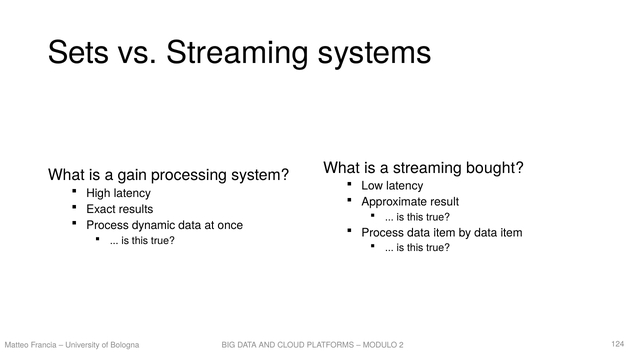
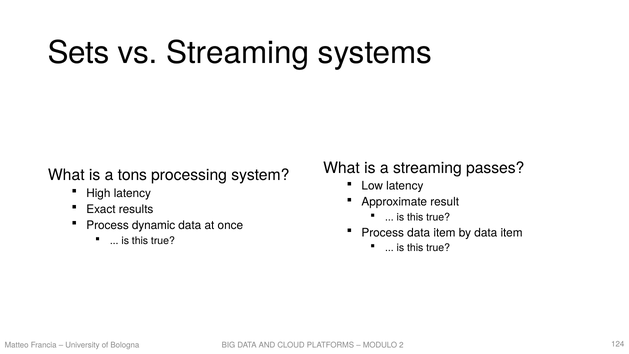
bought: bought -> passes
gain: gain -> tons
